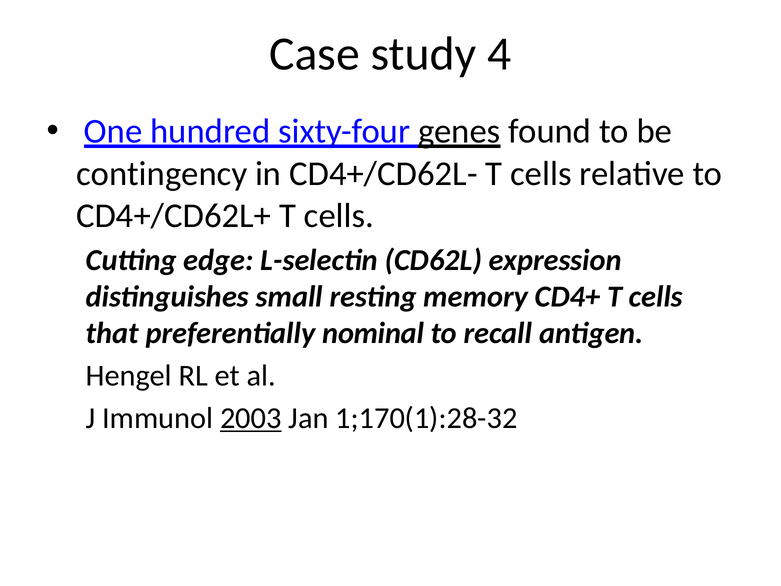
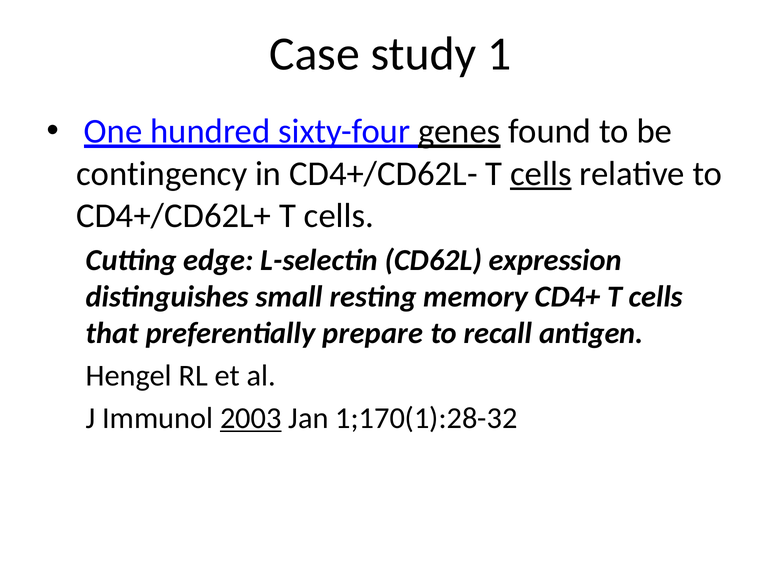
4: 4 -> 1
cells at (541, 174) underline: none -> present
nominal: nominal -> prepare
